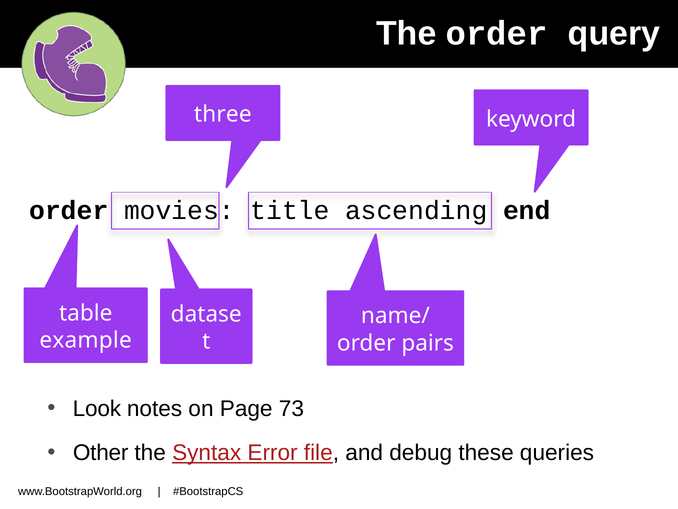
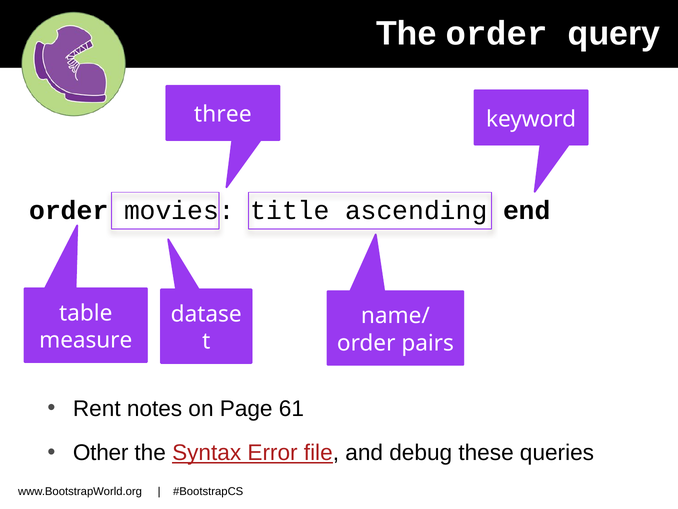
example: example -> measure
Look: Look -> Rent
73: 73 -> 61
